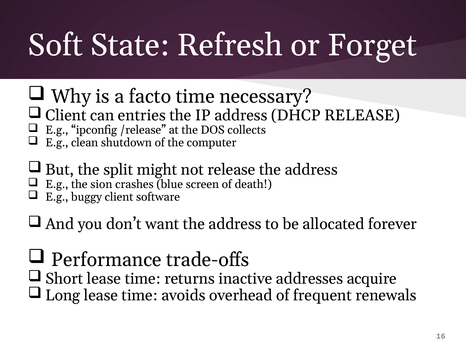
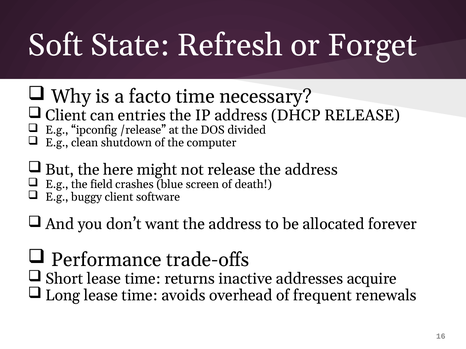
collects: collects -> divided
split: split -> here
sion: sion -> field
